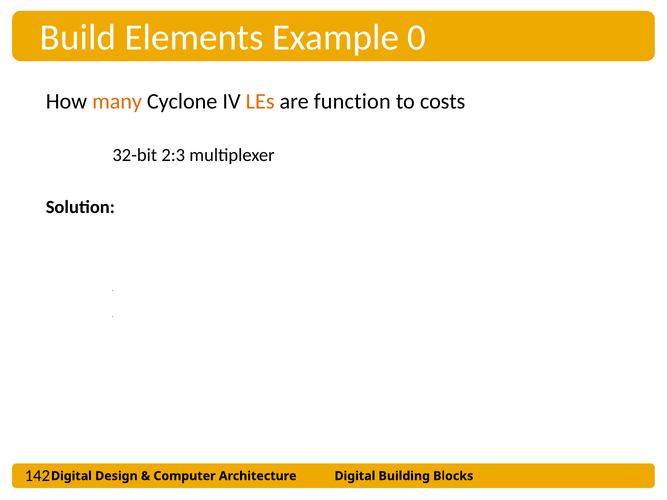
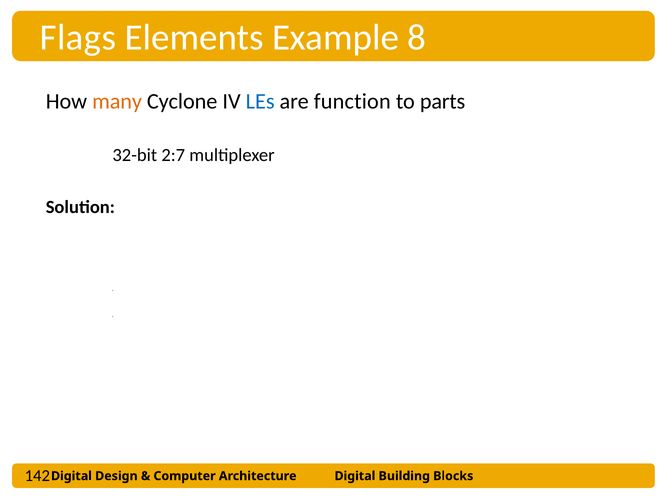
Build: Build -> Flags
0: 0 -> 8
LEs at (260, 102) colour: orange -> blue
costs: costs -> parts
2:3: 2:3 -> 2:7
